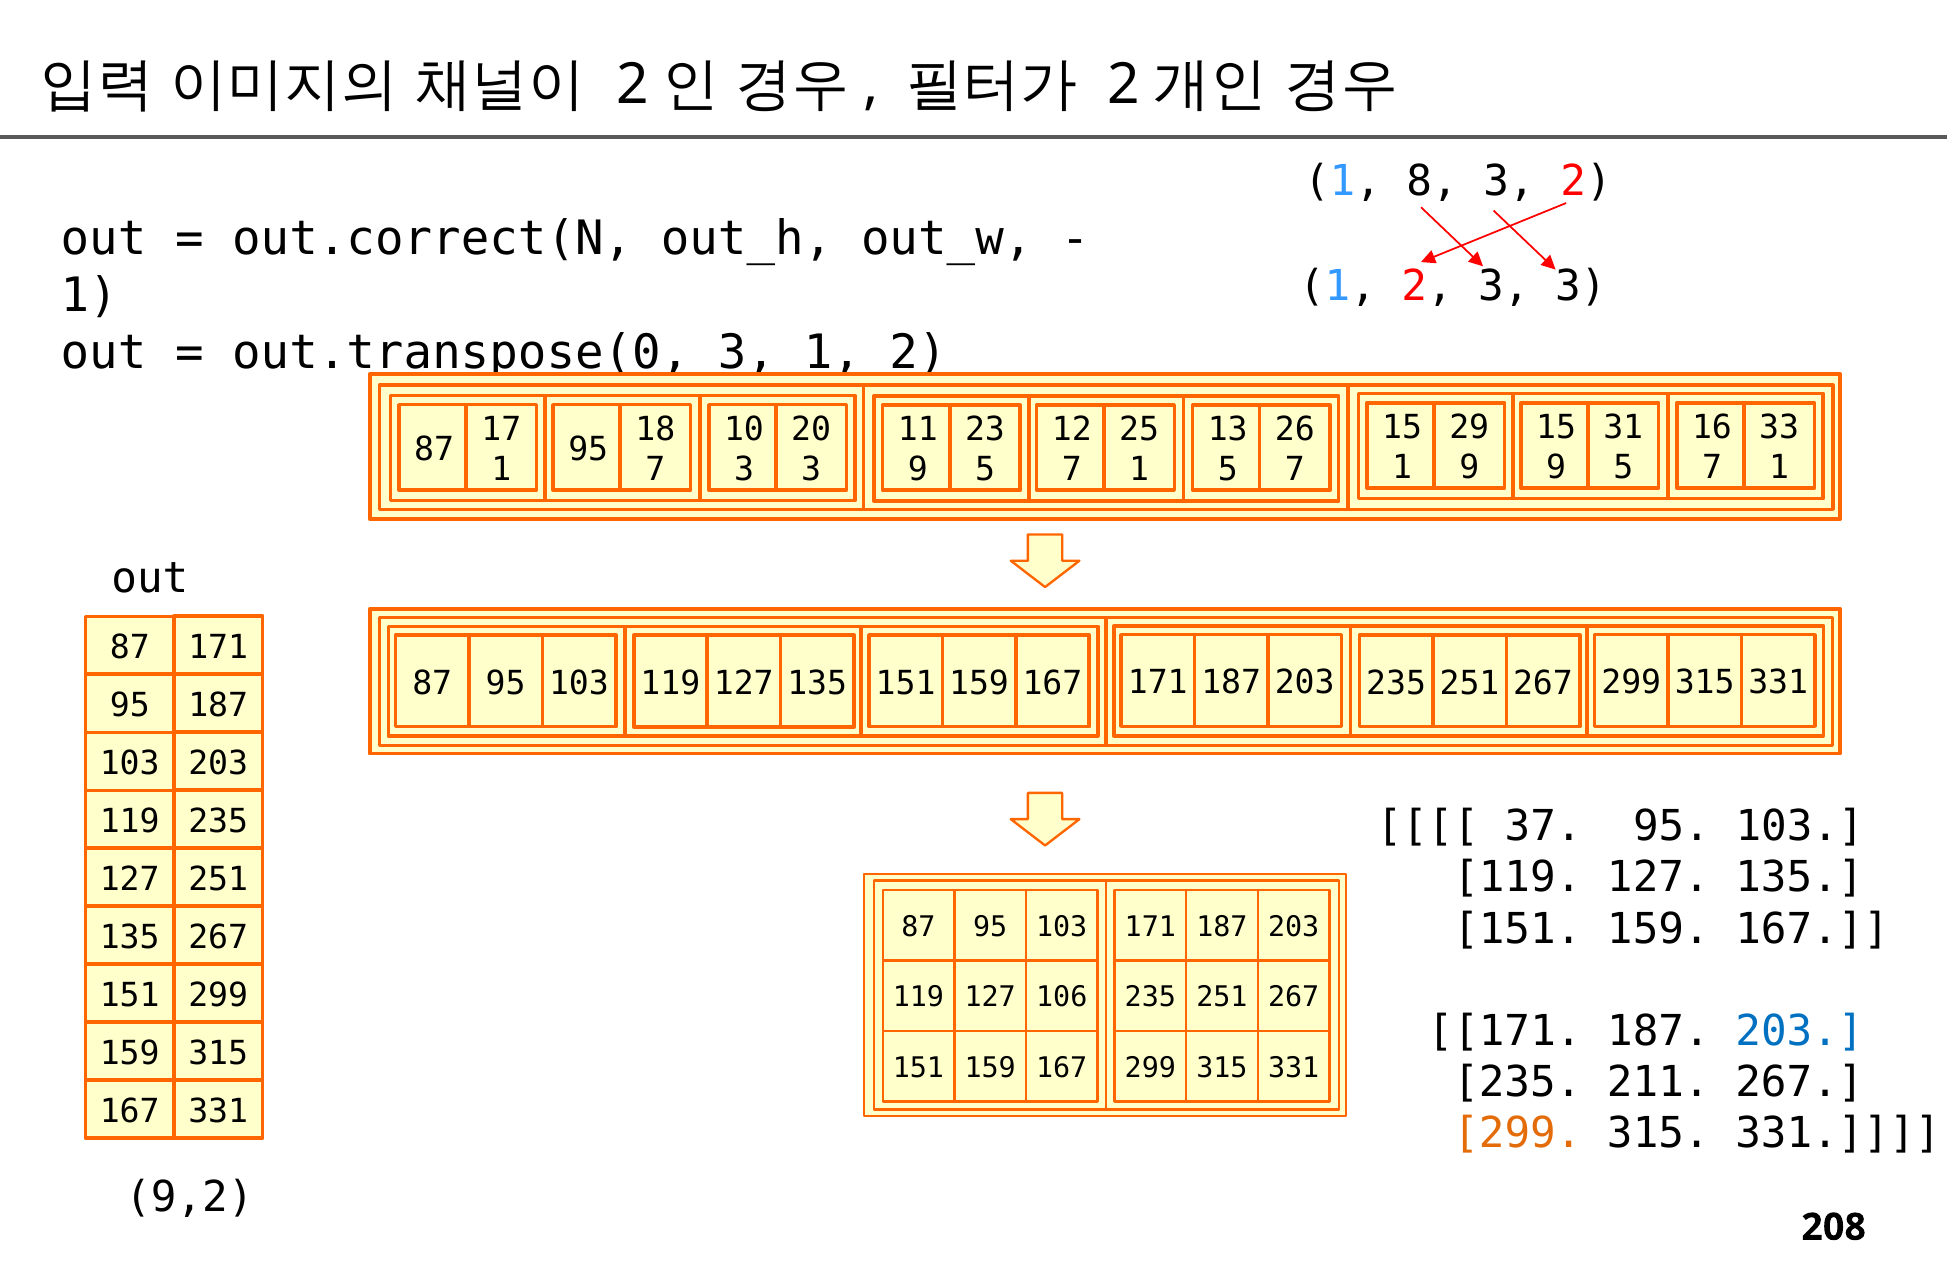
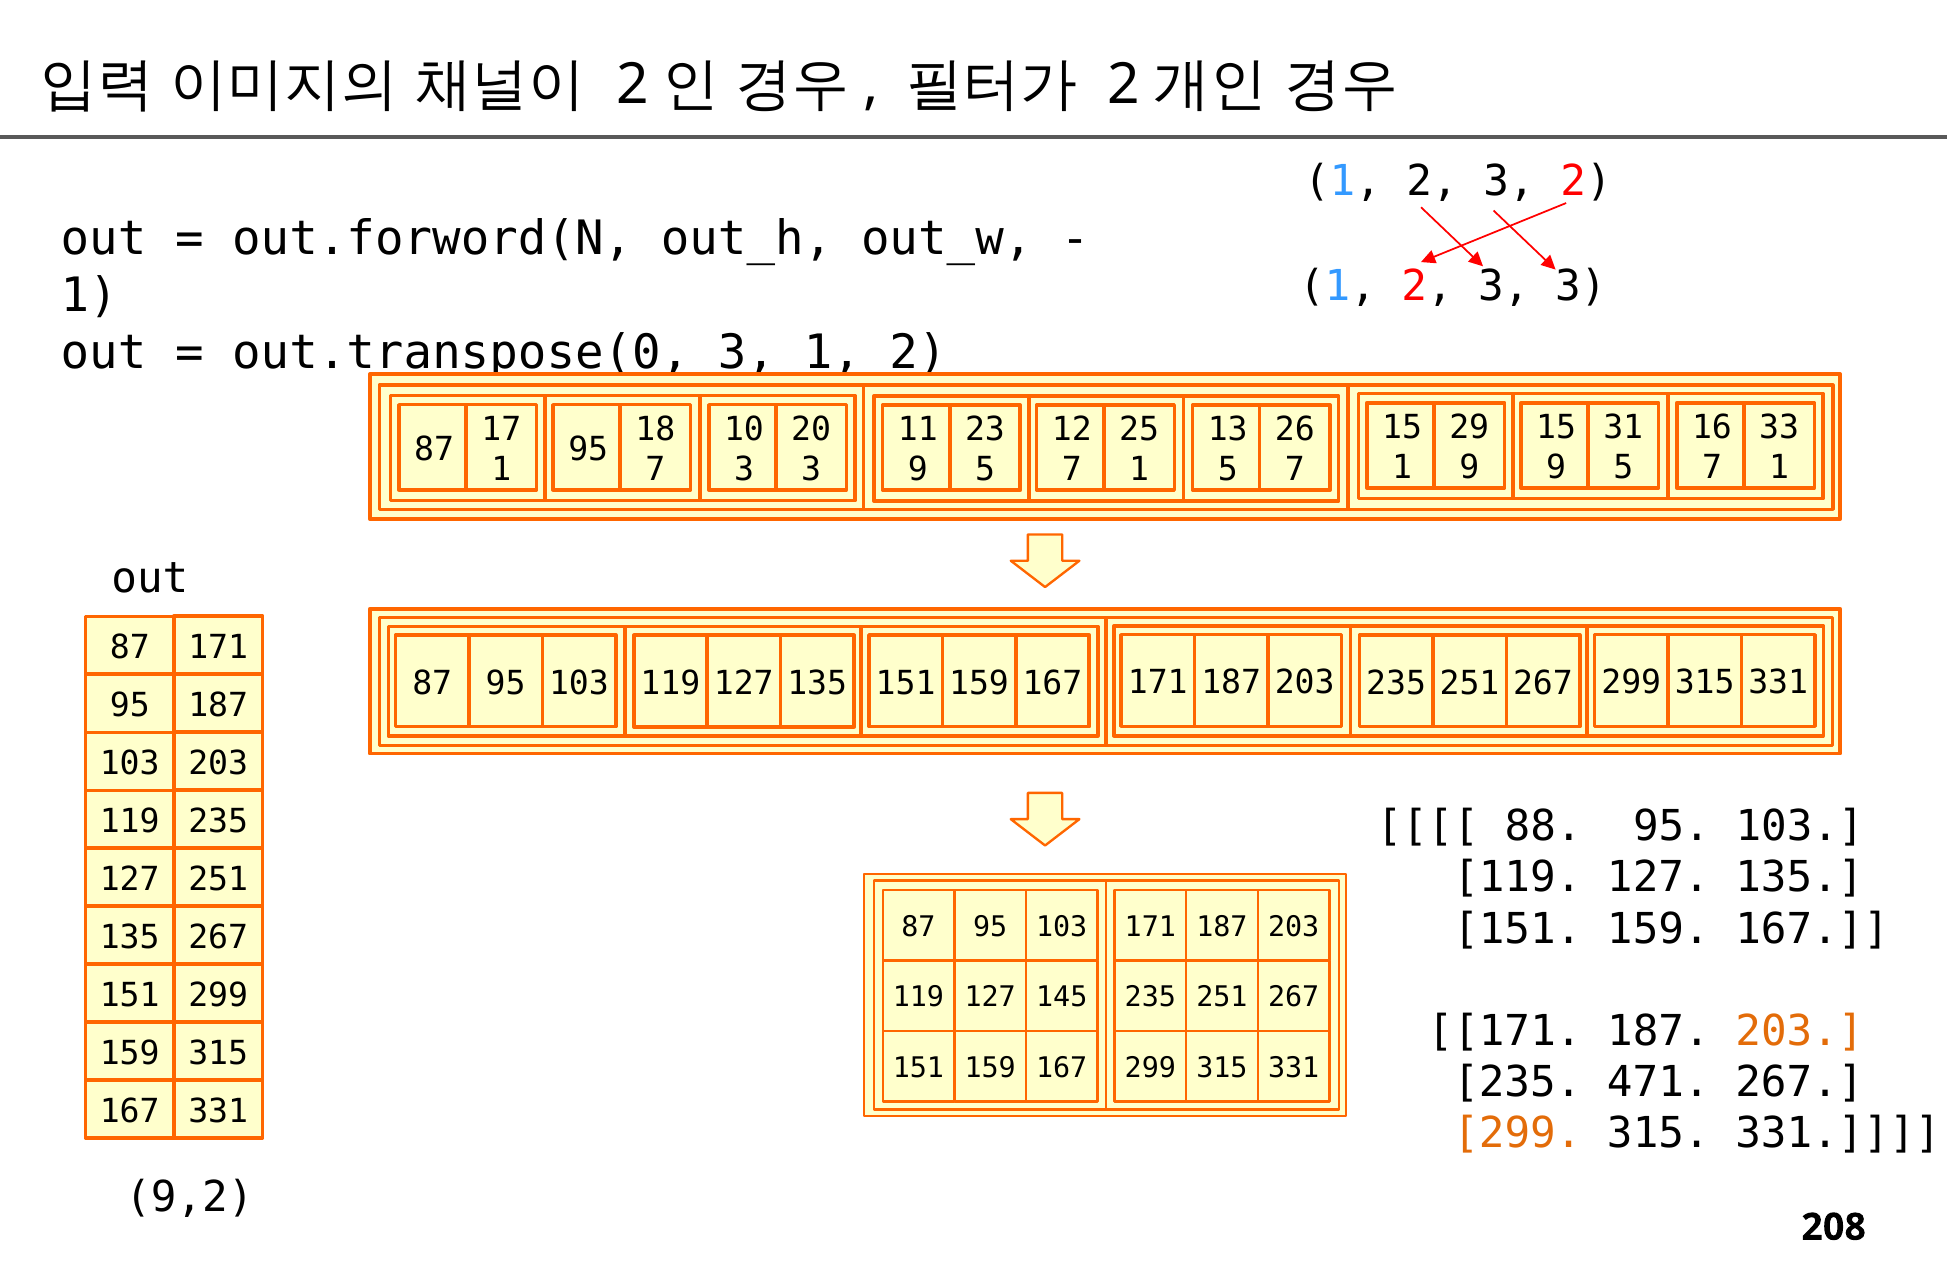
8 at (1432, 182): 8 -> 2
out.correct(N: out.correct(N -> out.forword(N
37: 37 -> 88
106: 106 -> 145
203 at (1799, 1031) colour: blue -> orange
211: 211 -> 471
